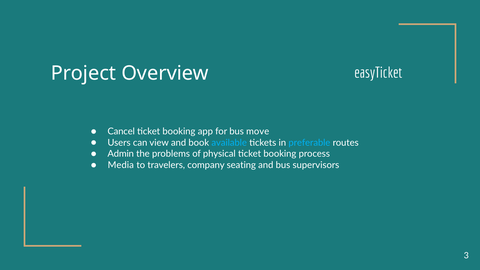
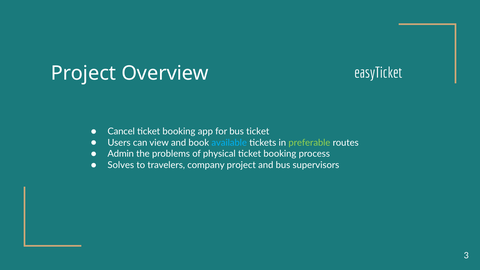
bus move: move -> ticket
preferable colour: light blue -> light green
Media: Media -> Solves
company seating: seating -> project
